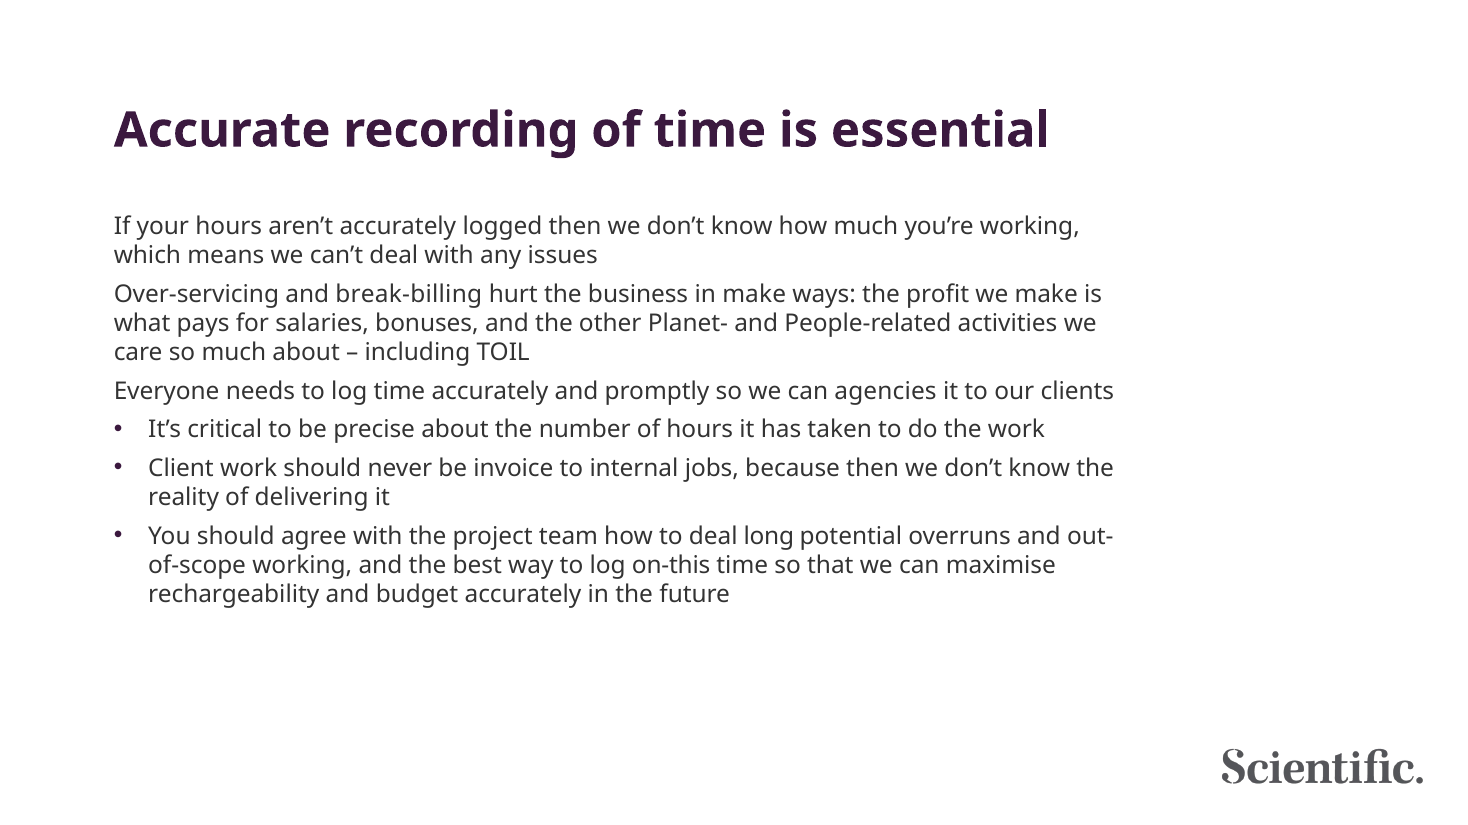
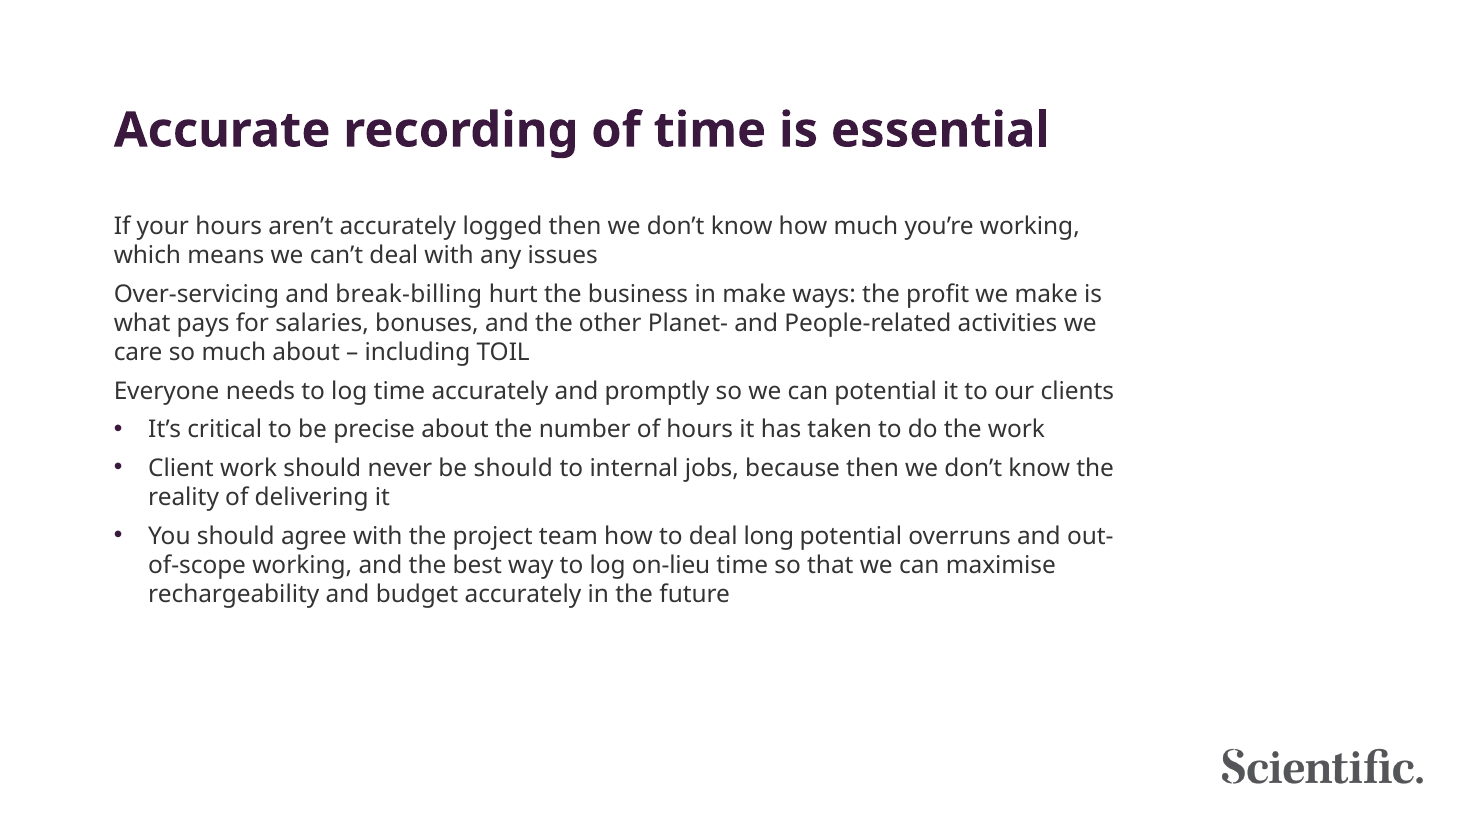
can agencies: agencies -> potential
be invoice: invoice -> should
on-this: on-this -> on-lieu
